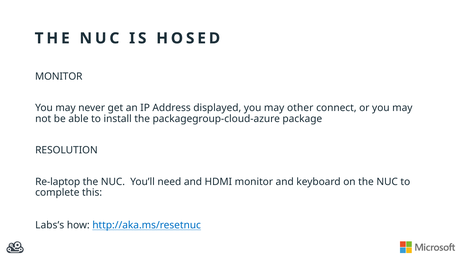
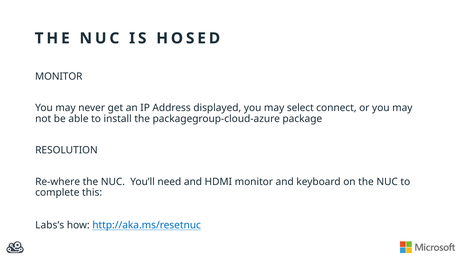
other: other -> select
Re-laptop: Re-laptop -> Re-where
